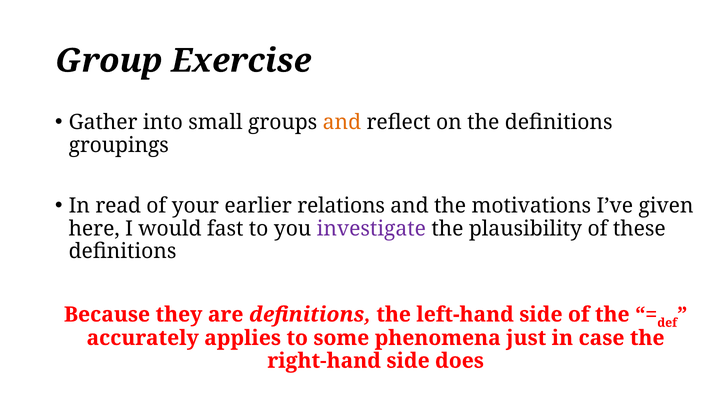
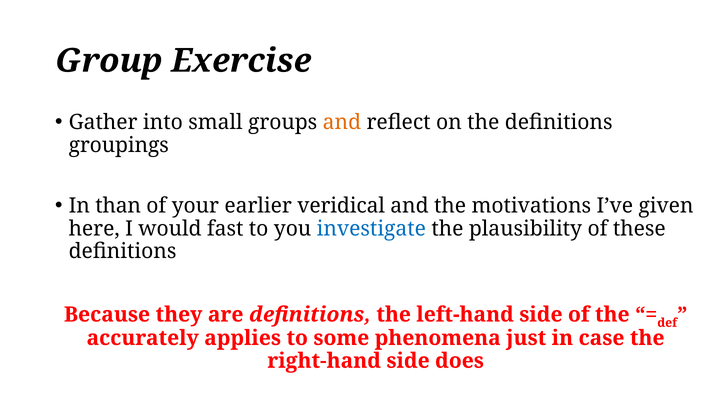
read: read -> than
relations: relations -> veridical
investigate colour: purple -> blue
